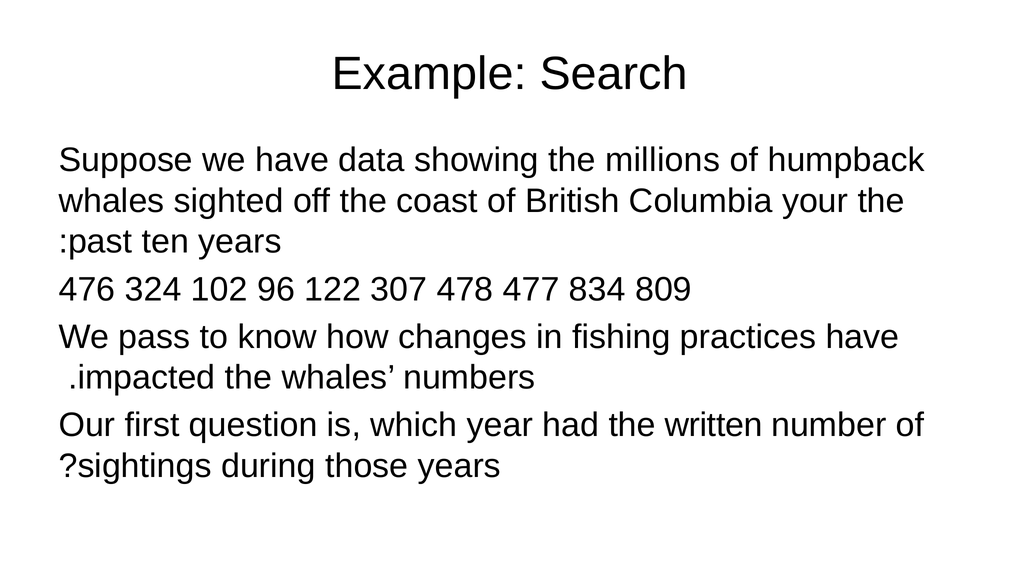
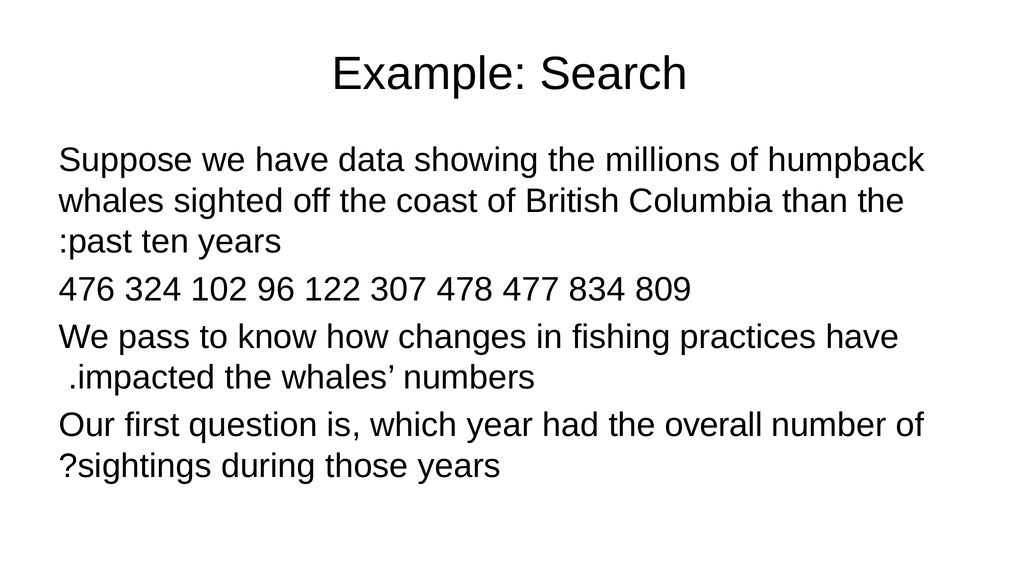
your: your -> than
written: written -> overall
